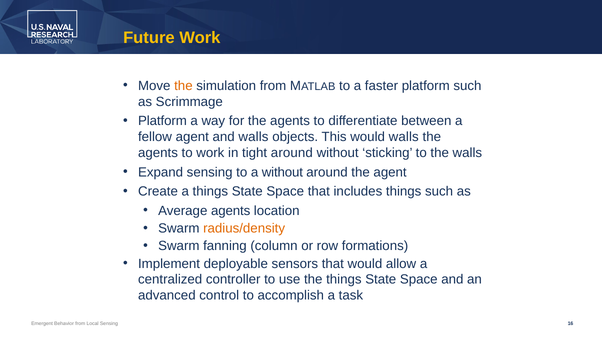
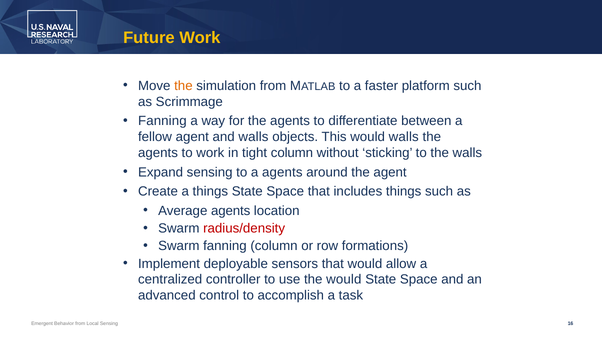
Platform at (162, 121): Platform -> Fanning
tight around: around -> column
a without: without -> agents
radius/density colour: orange -> red
the things: things -> would
